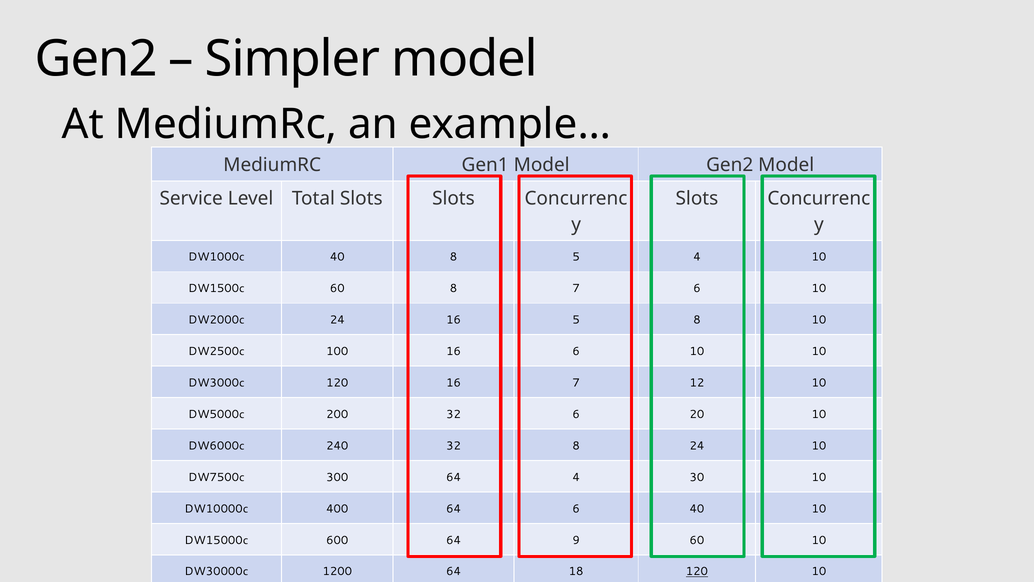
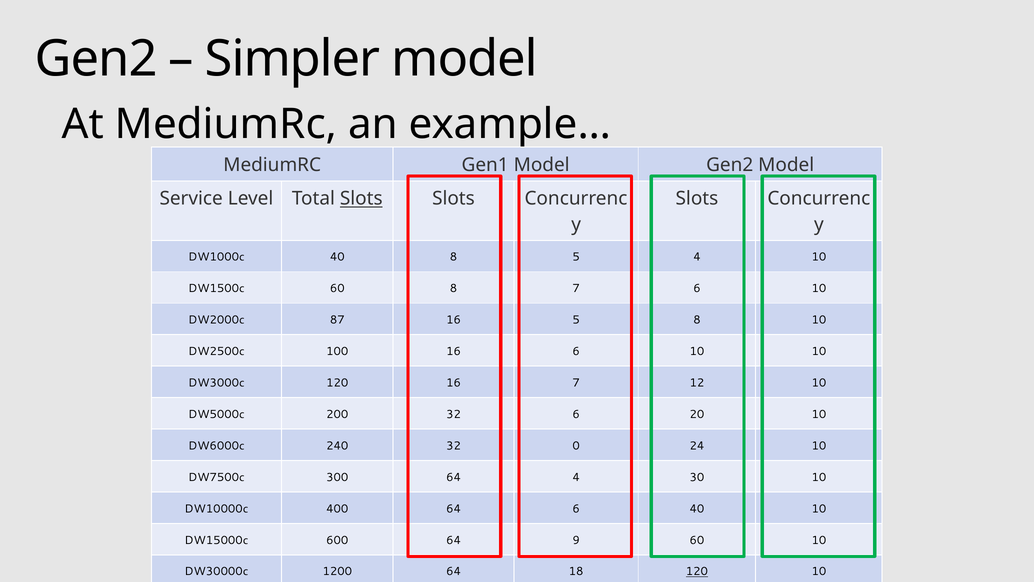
Slots at (361, 199) underline: none -> present
DW2000c 24: 24 -> 87
32 8: 8 -> 0
